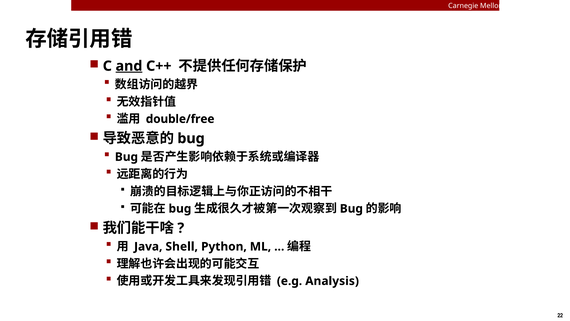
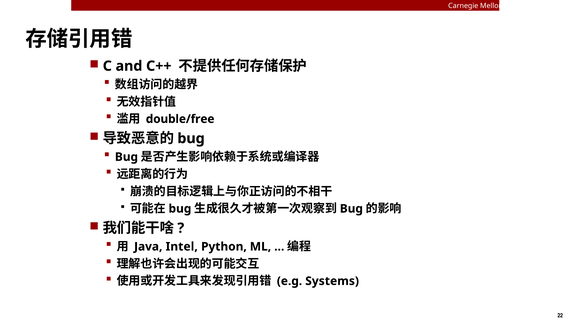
and underline: present -> none
Shell: Shell -> Intel
Analysis: Analysis -> Systems
